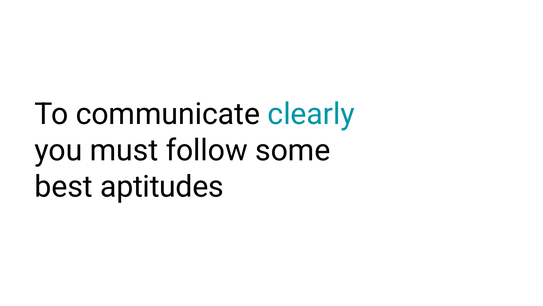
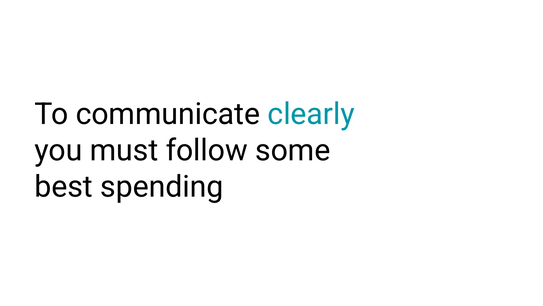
aptitudes: aptitudes -> spending
